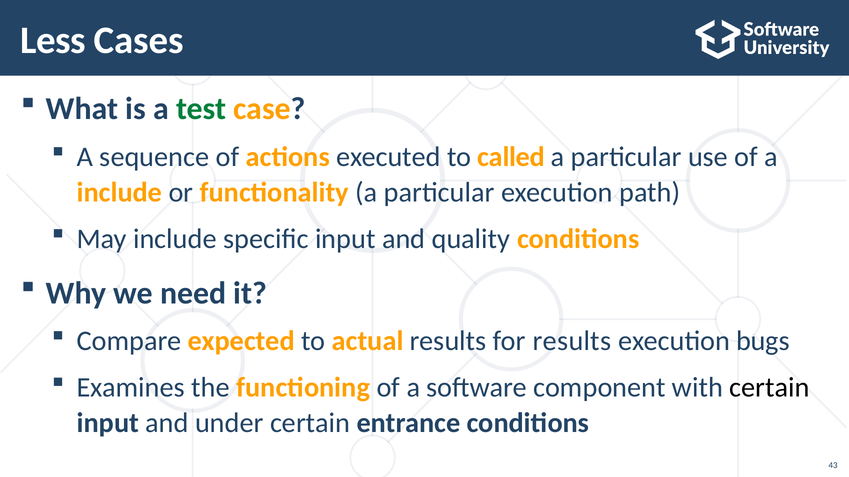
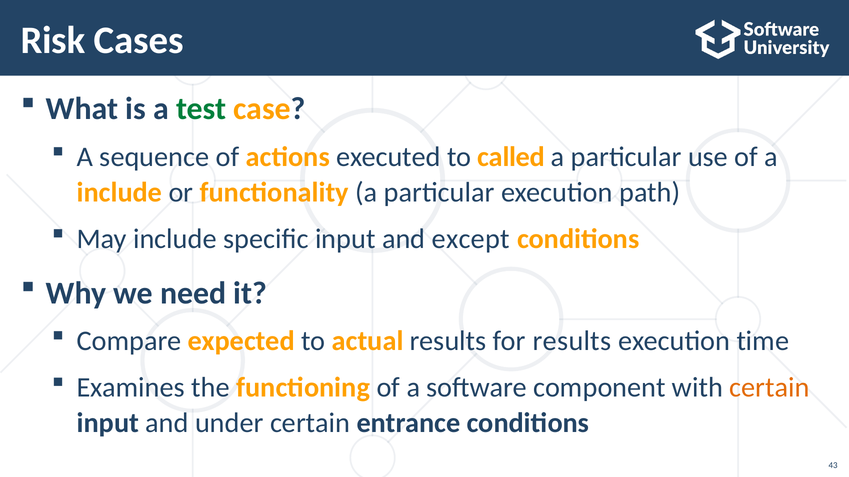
Less: Less -> Risk
quality: quality -> except
bugs: bugs -> time
certain at (769, 388) colour: black -> orange
